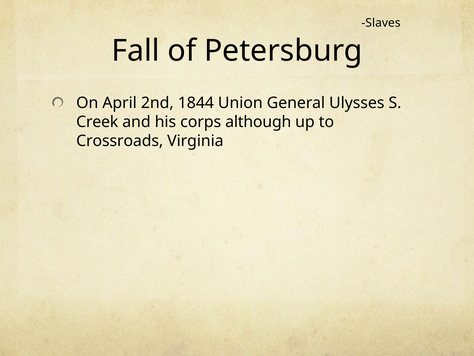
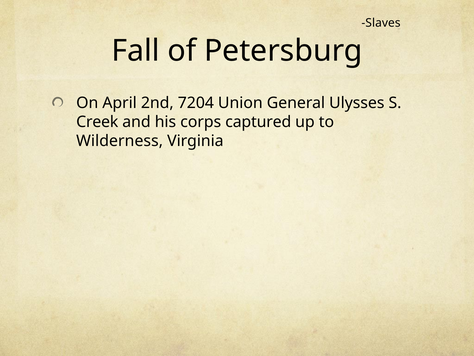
1844: 1844 -> 7204
although: although -> captured
Crossroads: Crossroads -> Wilderness
